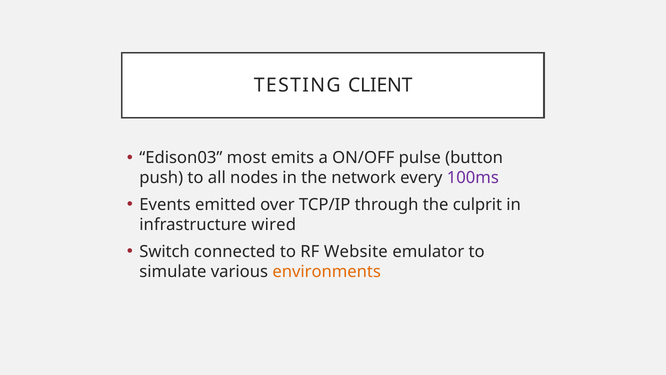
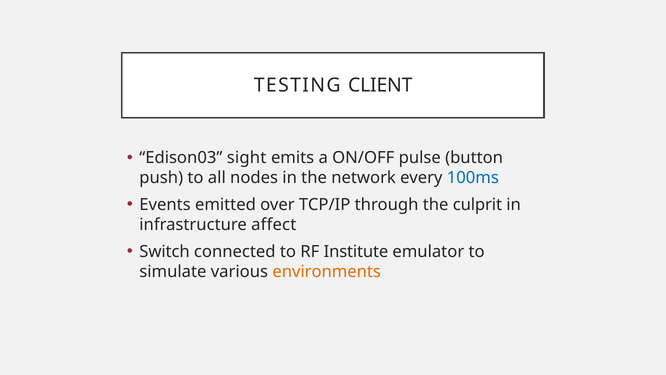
most: most -> sight
100ms colour: purple -> blue
wired: wired -> affect
Website: Website -> Institute
